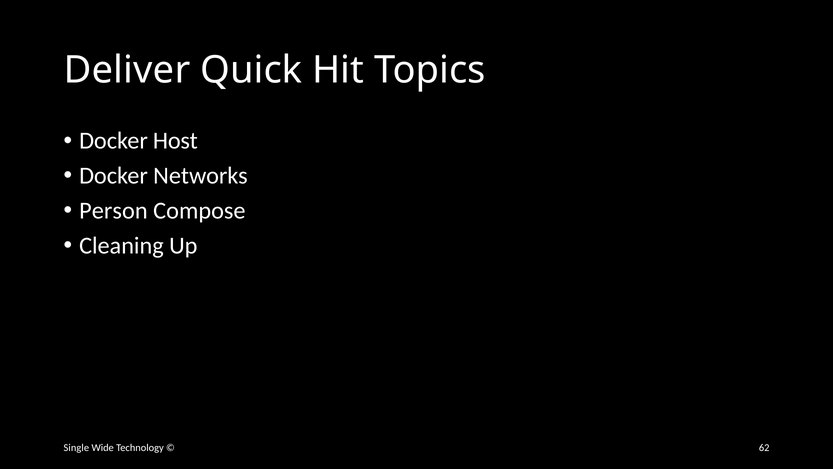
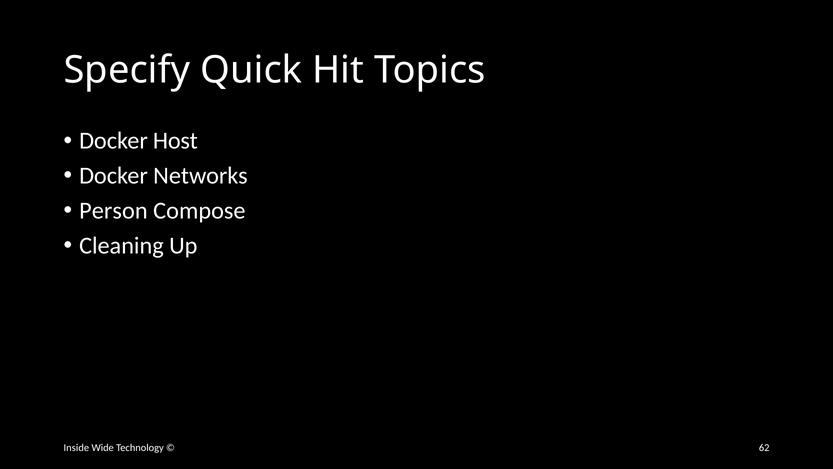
Deliver: Deliver -> Specify
Single: Single -> Inside
